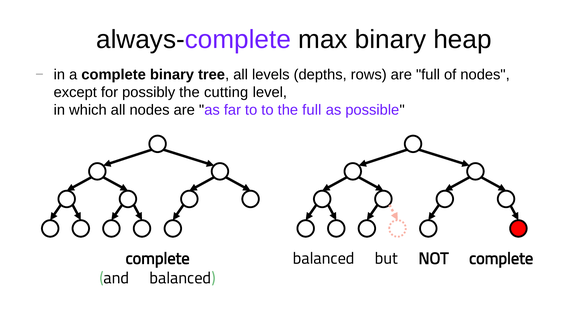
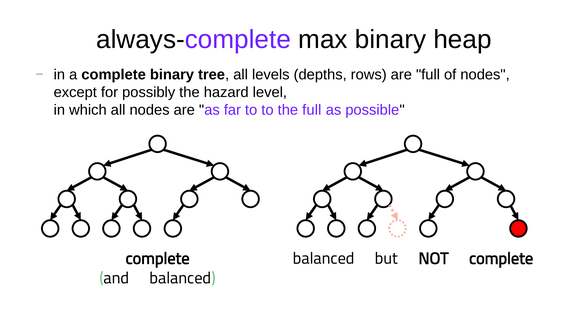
cutting: cutting -> hazard
